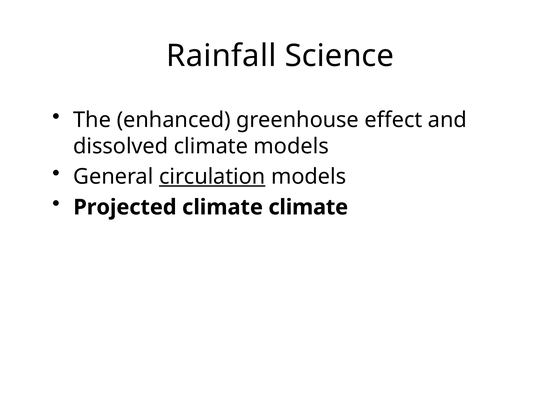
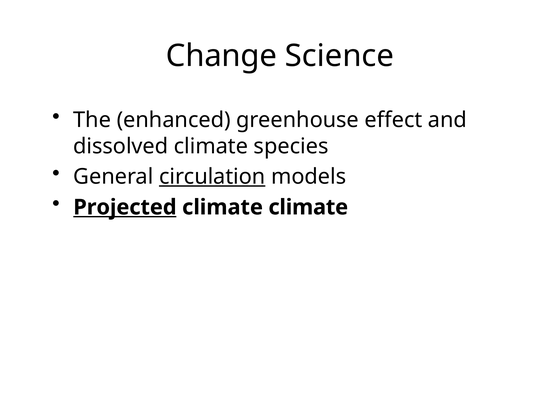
Rainfall: Rainfall -> Change
climate models: models -> species
Projected underline: none -> present
